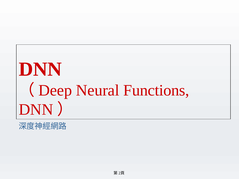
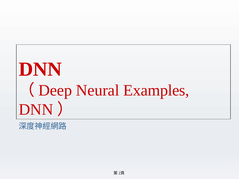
Functions: Functions -> Examples
